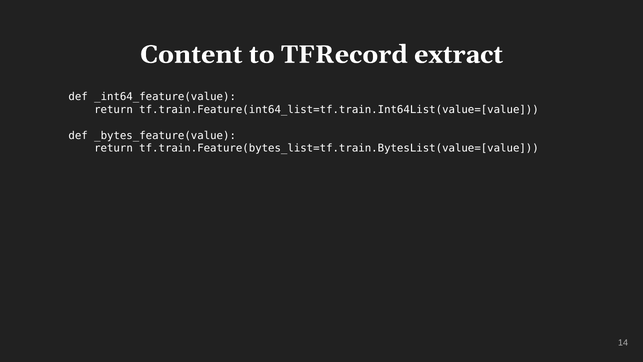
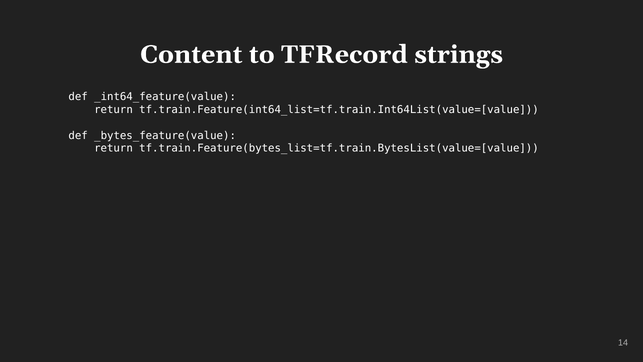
extract: extract -> strings
